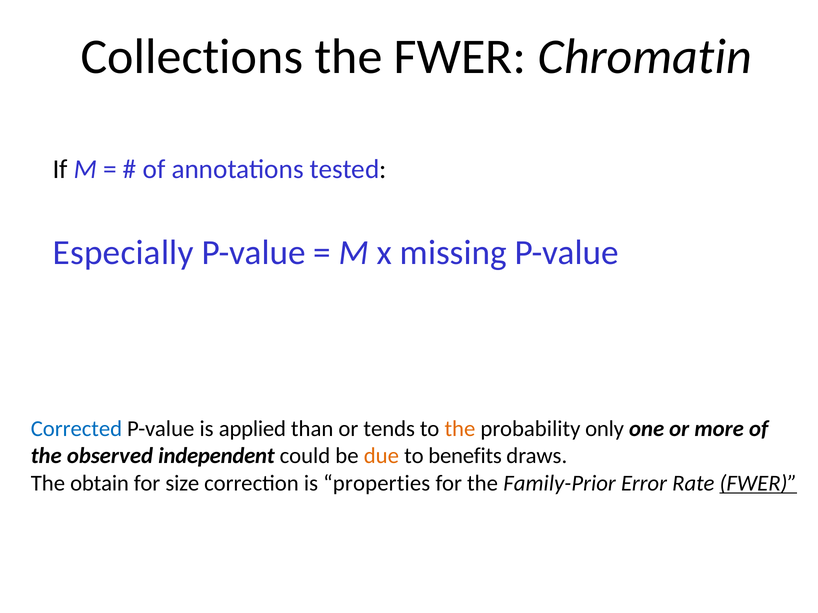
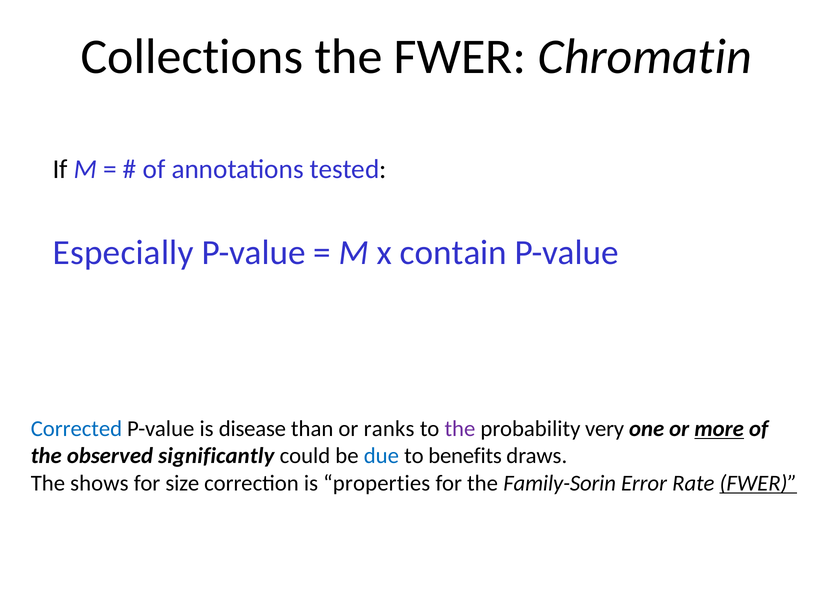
missing: missing -> contain
applied: applied -> disease
tends: tends -> ranks
the at (460, 429) colour: orange -> purple
only: only -> very
more underline: none -> present
independent: independent -> significantly
due colour: orange -> blue
obtain: obtain -> shows
Family-Prior: Family-Prior -> Family-Sorin
